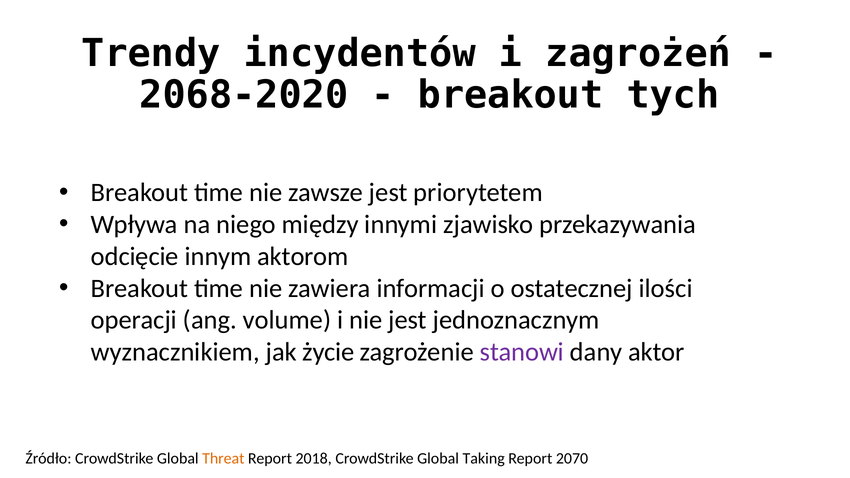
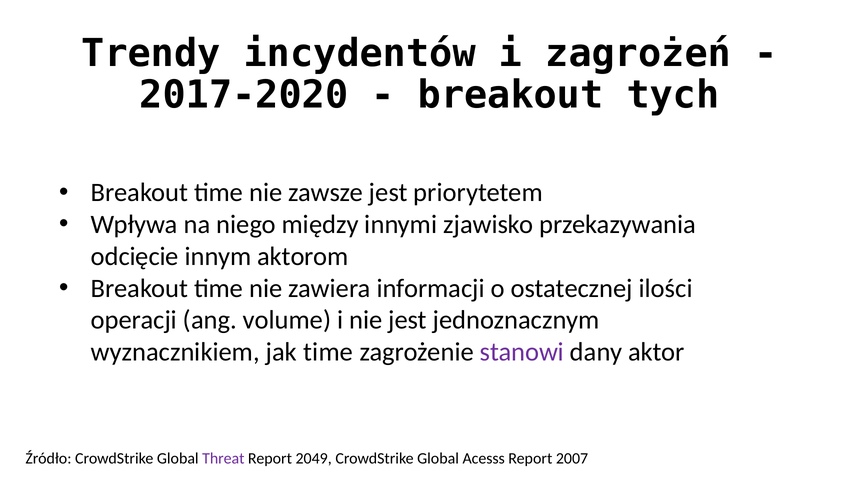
2068-2020: 2068-2020 -> 2017-2020
jak życie: życie -> time
Threat colour: orange -> purple
2018: 2018 -> 2049
Taking: Taking -> Acesss
2070: 2070 -> 2007
